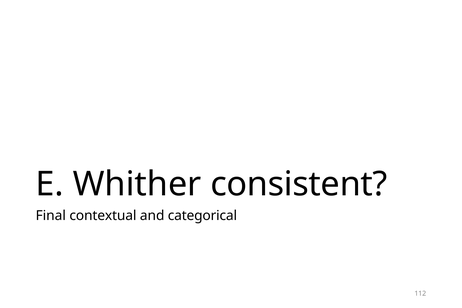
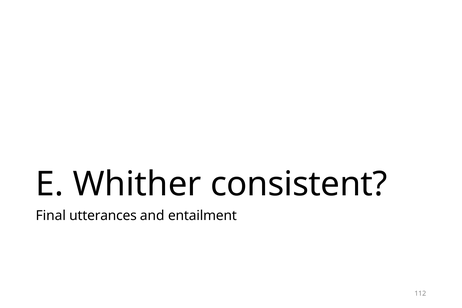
contextual: contextual -> utterances
categorical: categorical -> entailment
